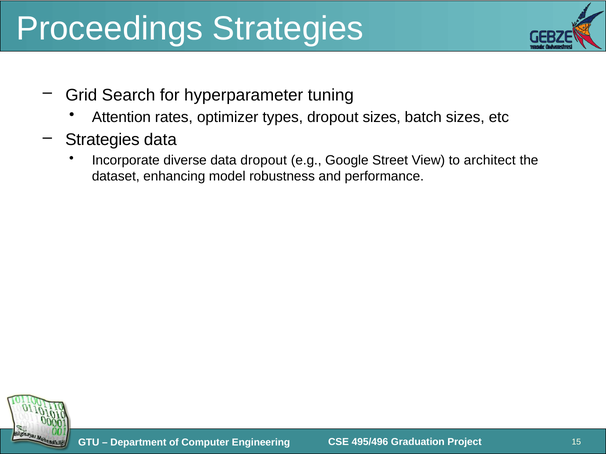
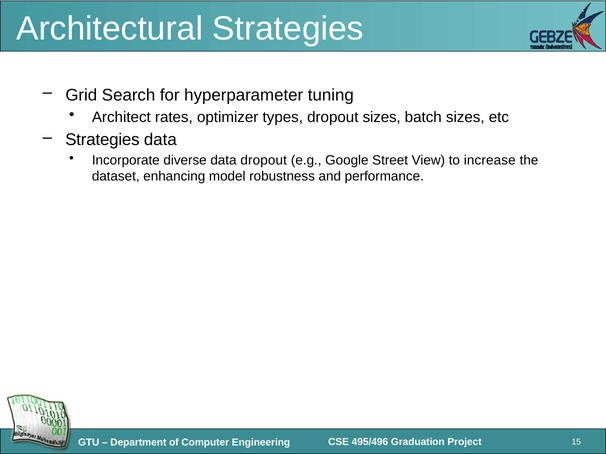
Proceedings: Proceedings -> Architectural
Attention: Attention -> Architect
architect: architect -> increase
